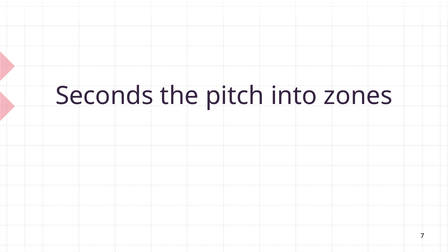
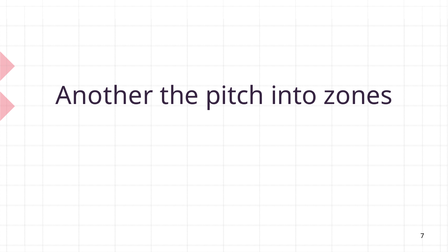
Seconds: Seconds -> Another
